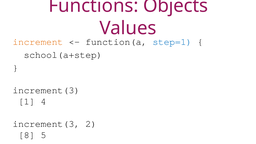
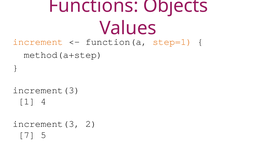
step=1 colour: blue -> orange
school(a+step: school(a+step -> method(a+step
8: 8 -> 7
